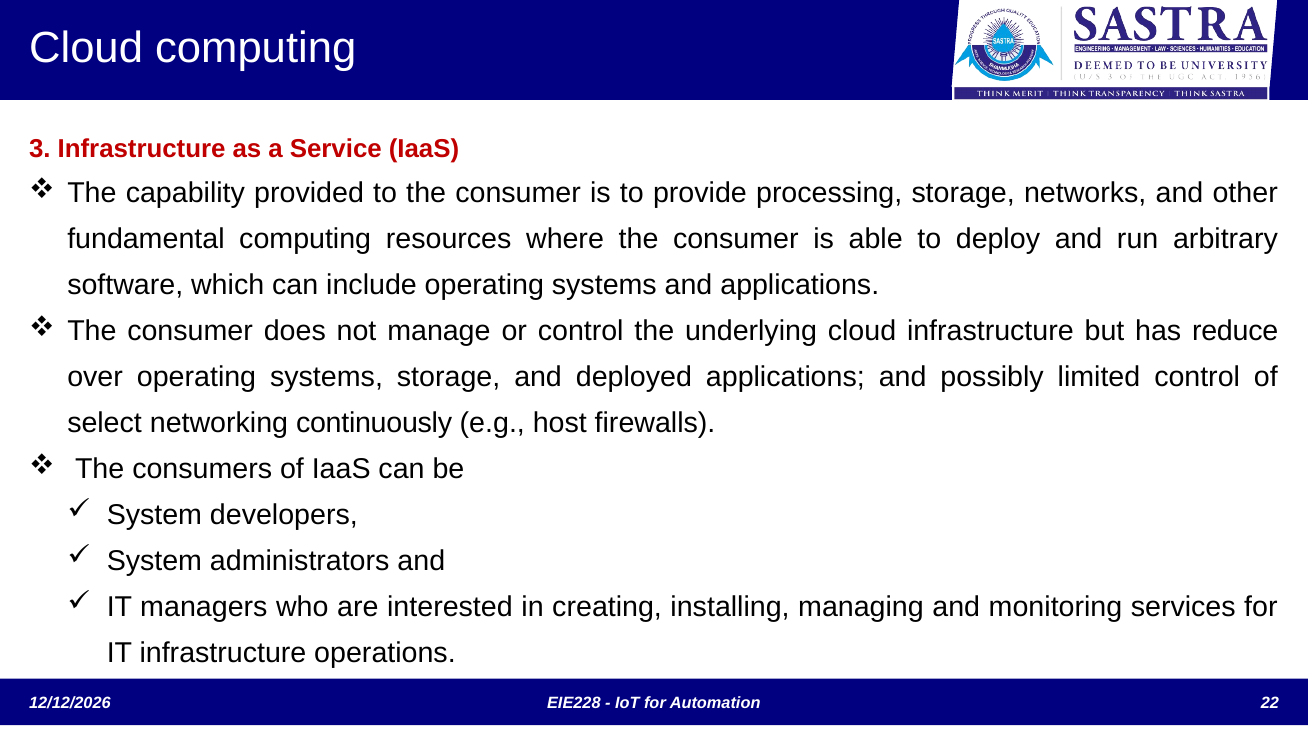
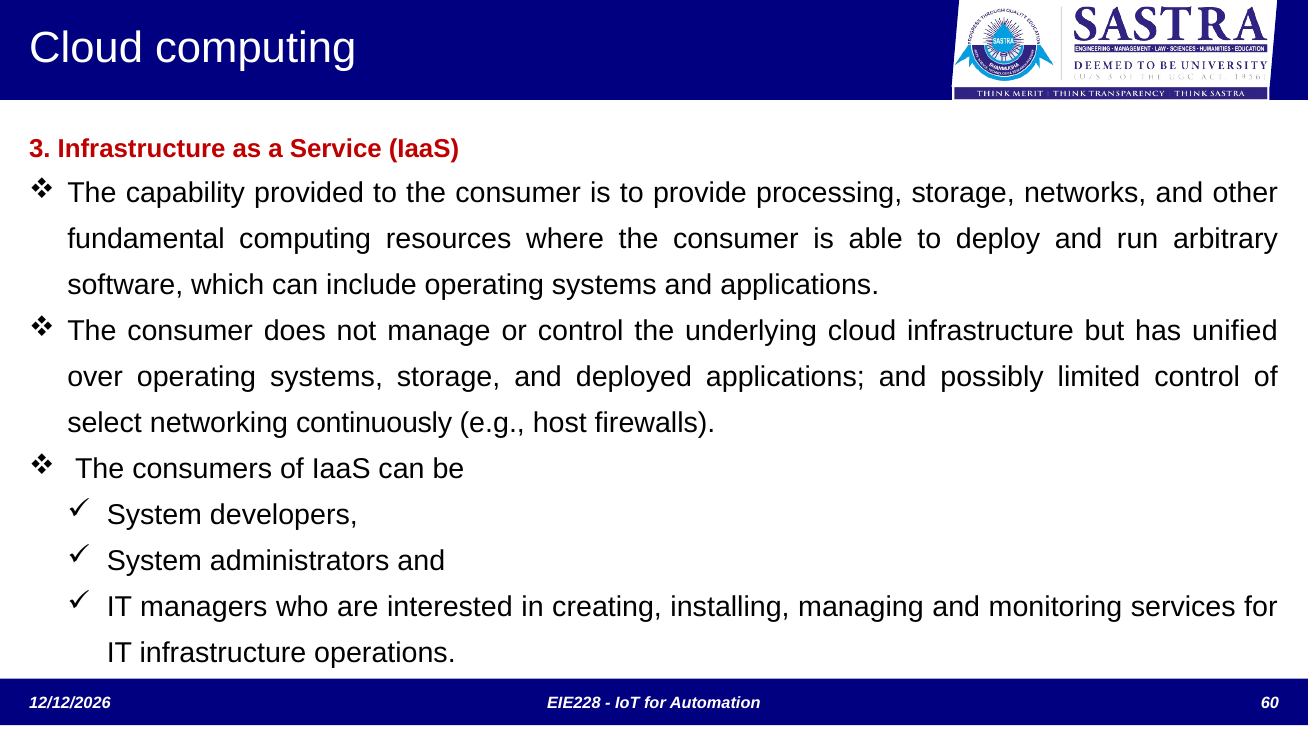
reduce: reduce -> unified
22: 22 -> 60
